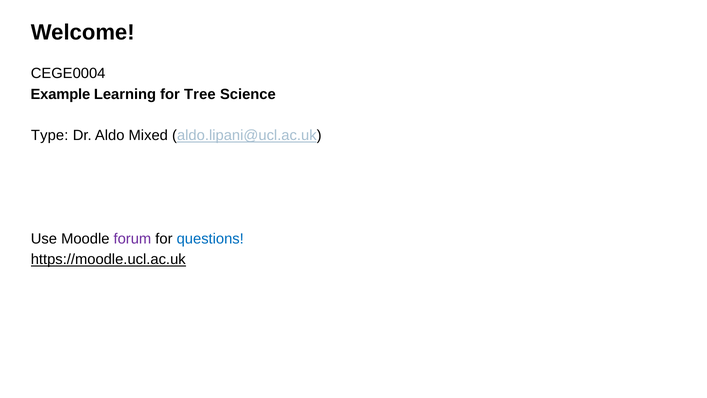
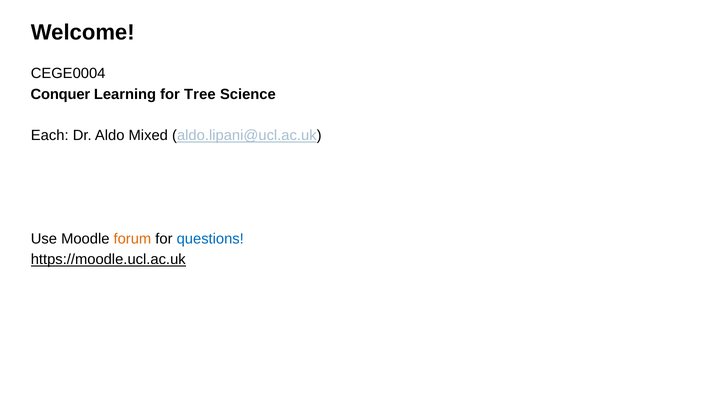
Example: Example -> Conquer
Type: Type -> Each
forum colour: purple -> orange
